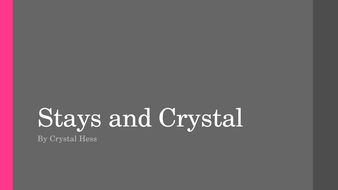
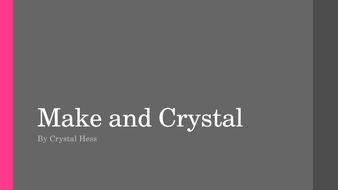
Stays: Stays -> Make
